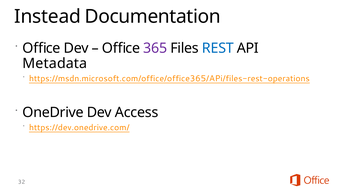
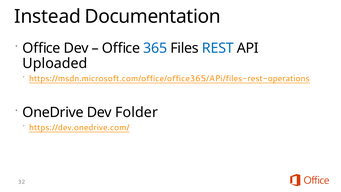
365 colour: purple -> blue
Metadata: Metadata -> Uploaded
Access: Access -> Folder
